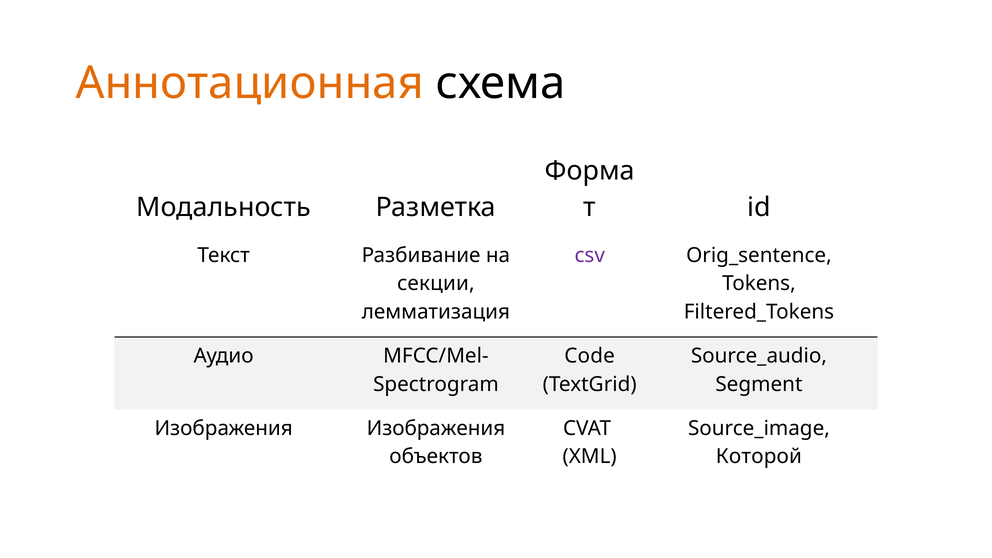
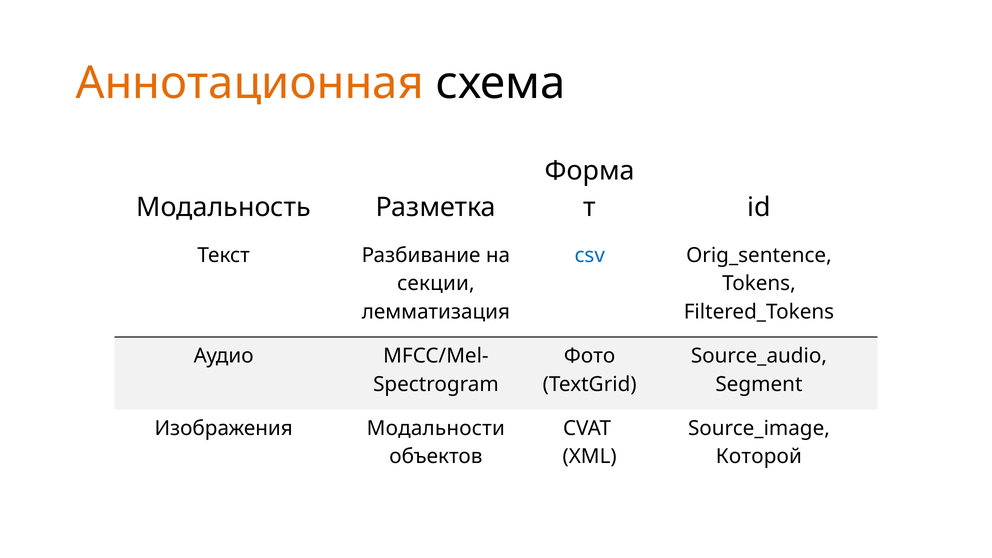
csv colour: purple -> blue
Code: Code -> Фото
Изображения Изображения: Изображения -> Модальности
